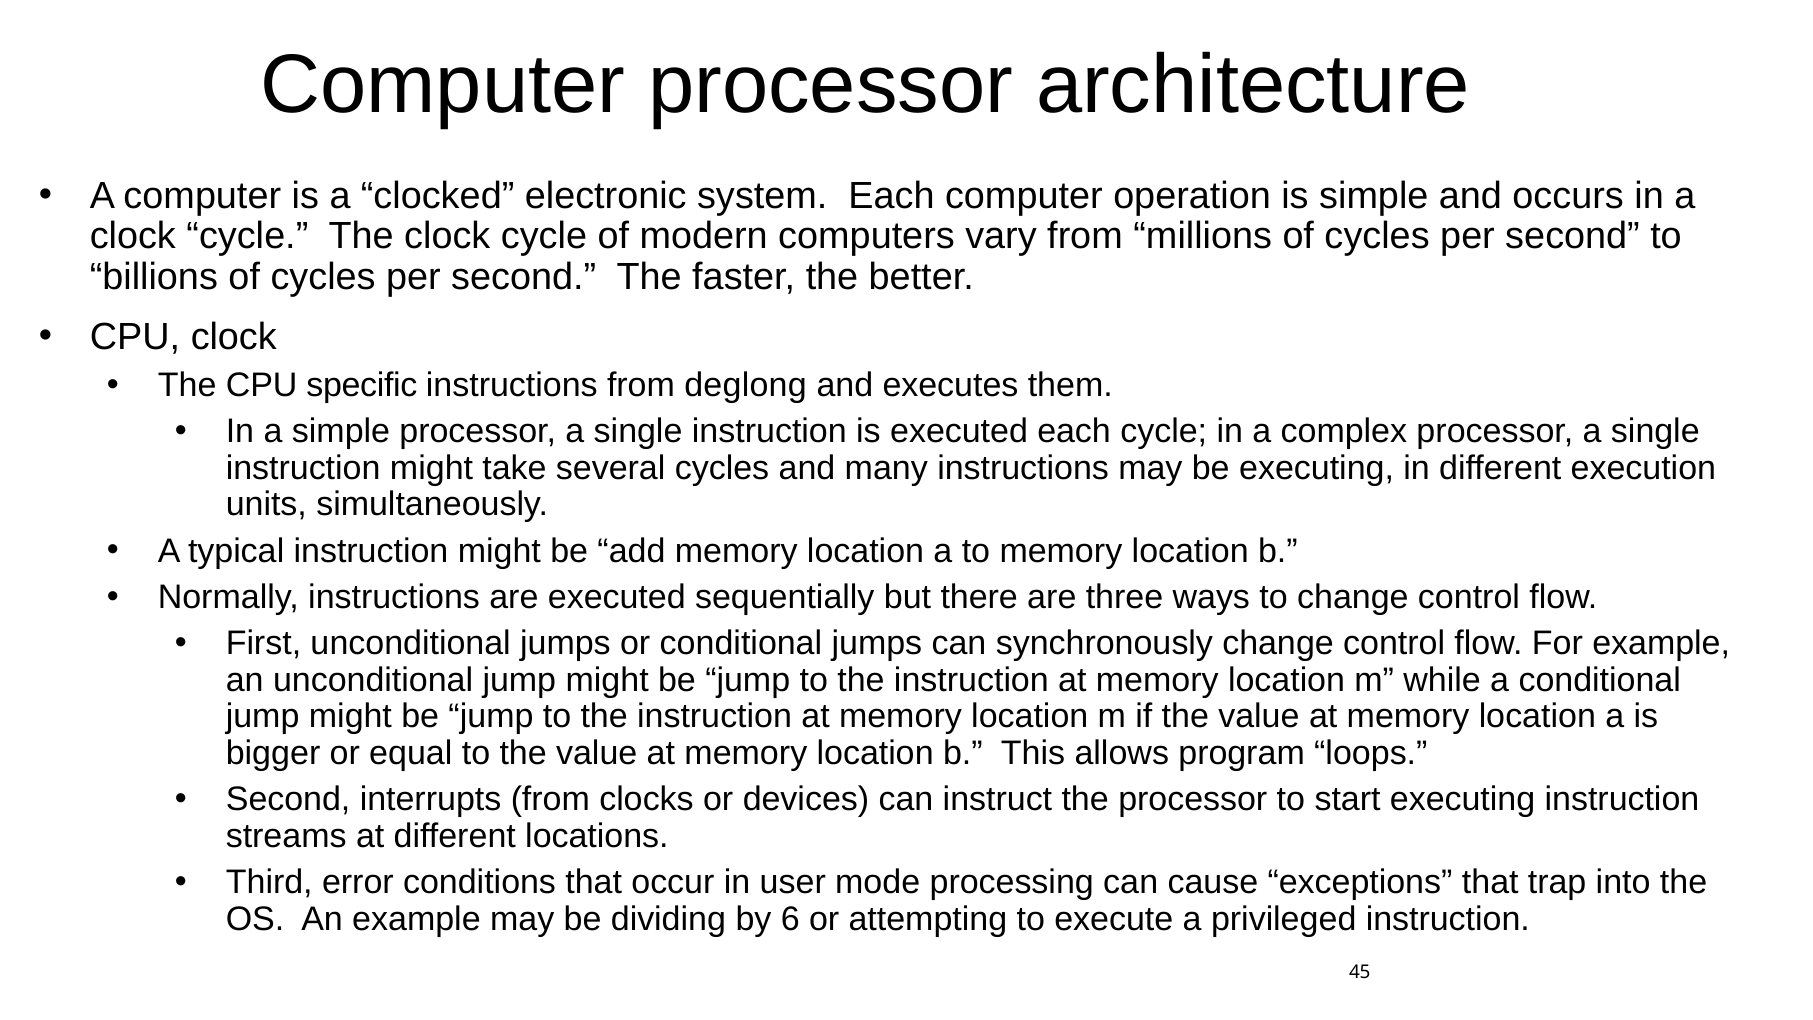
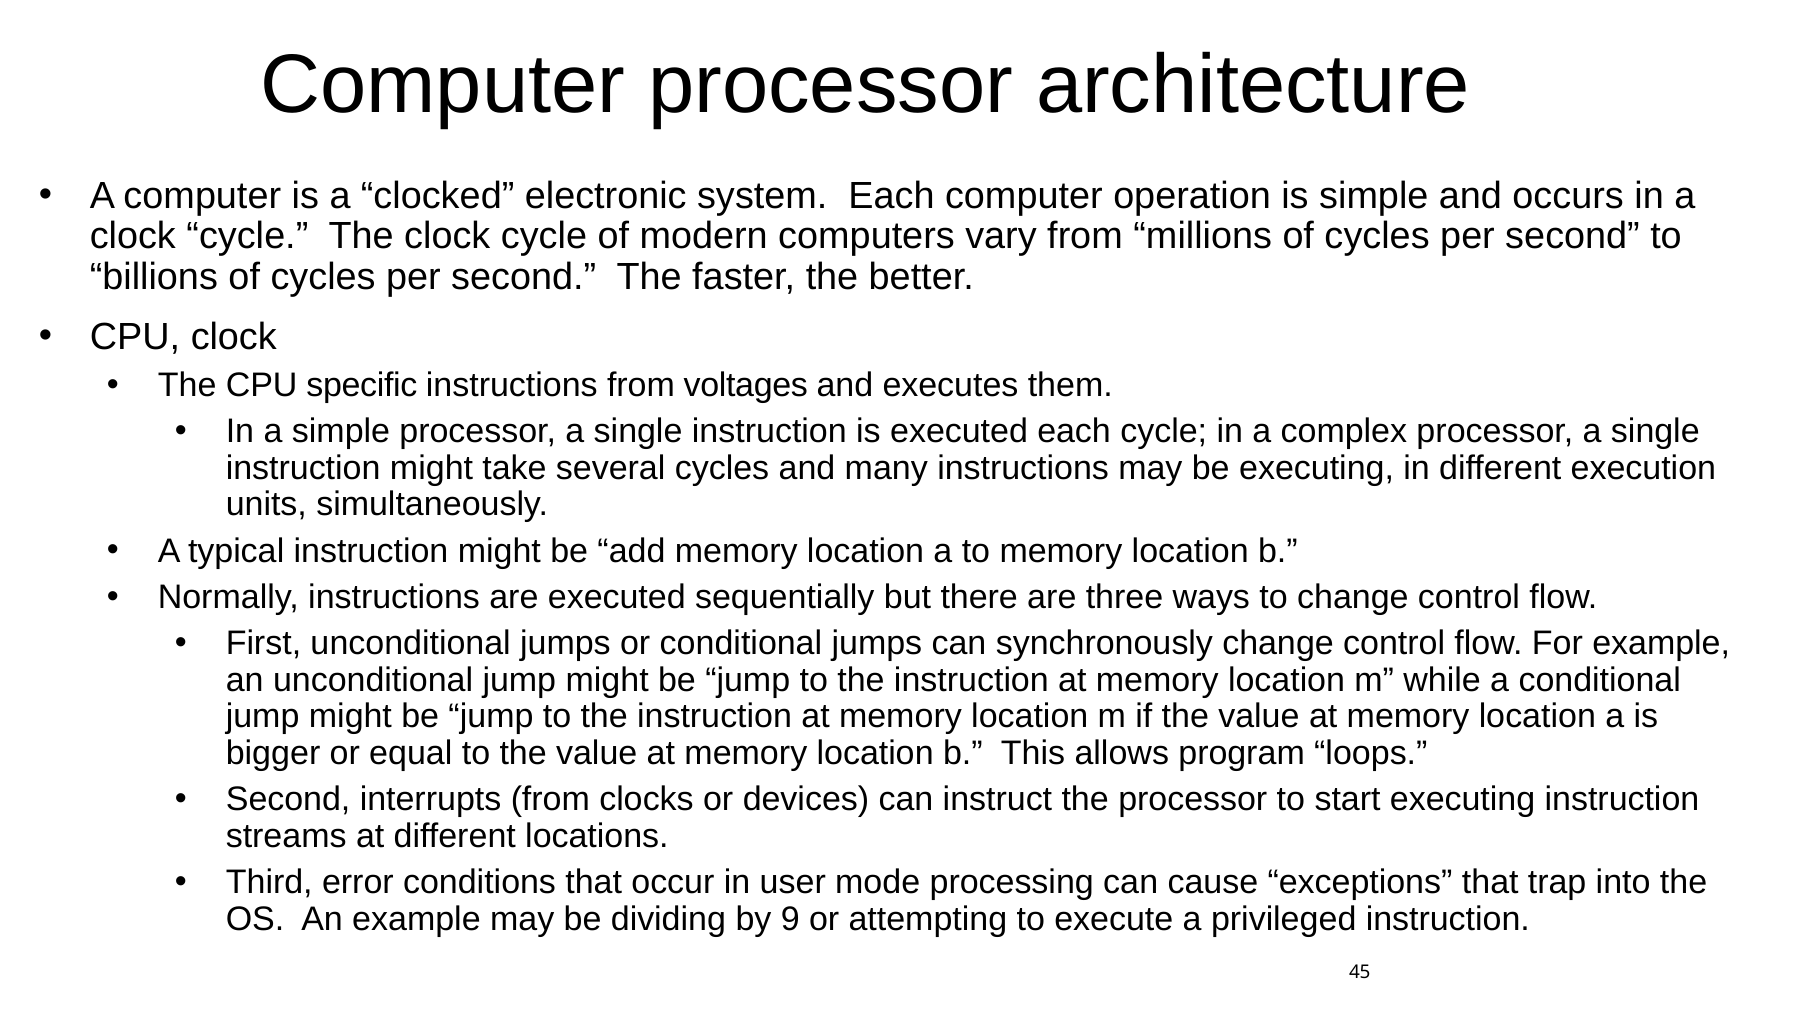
deglong: deglong -> voltages
6: 6 -> 9
